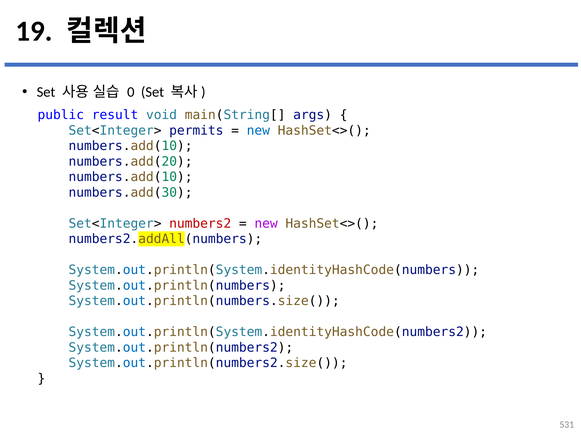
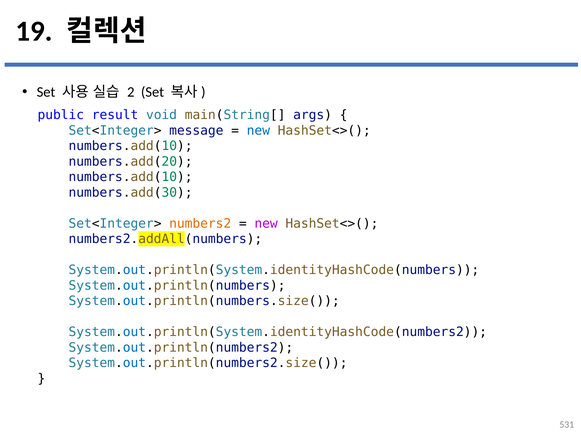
0: 0 -> 2
permits: permits -> message
numbers2 colour: red -> orange
